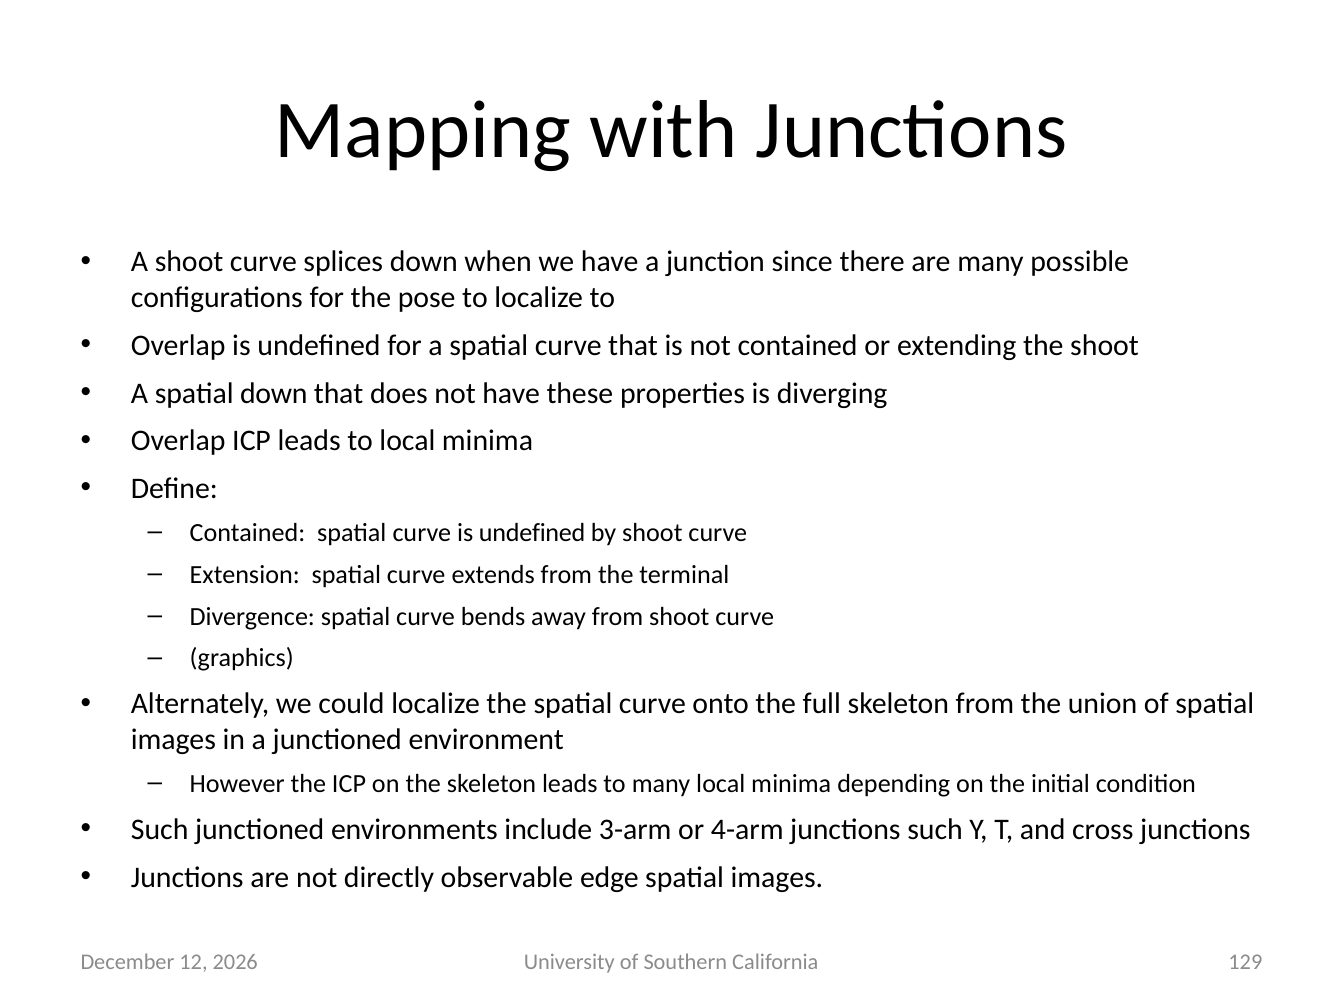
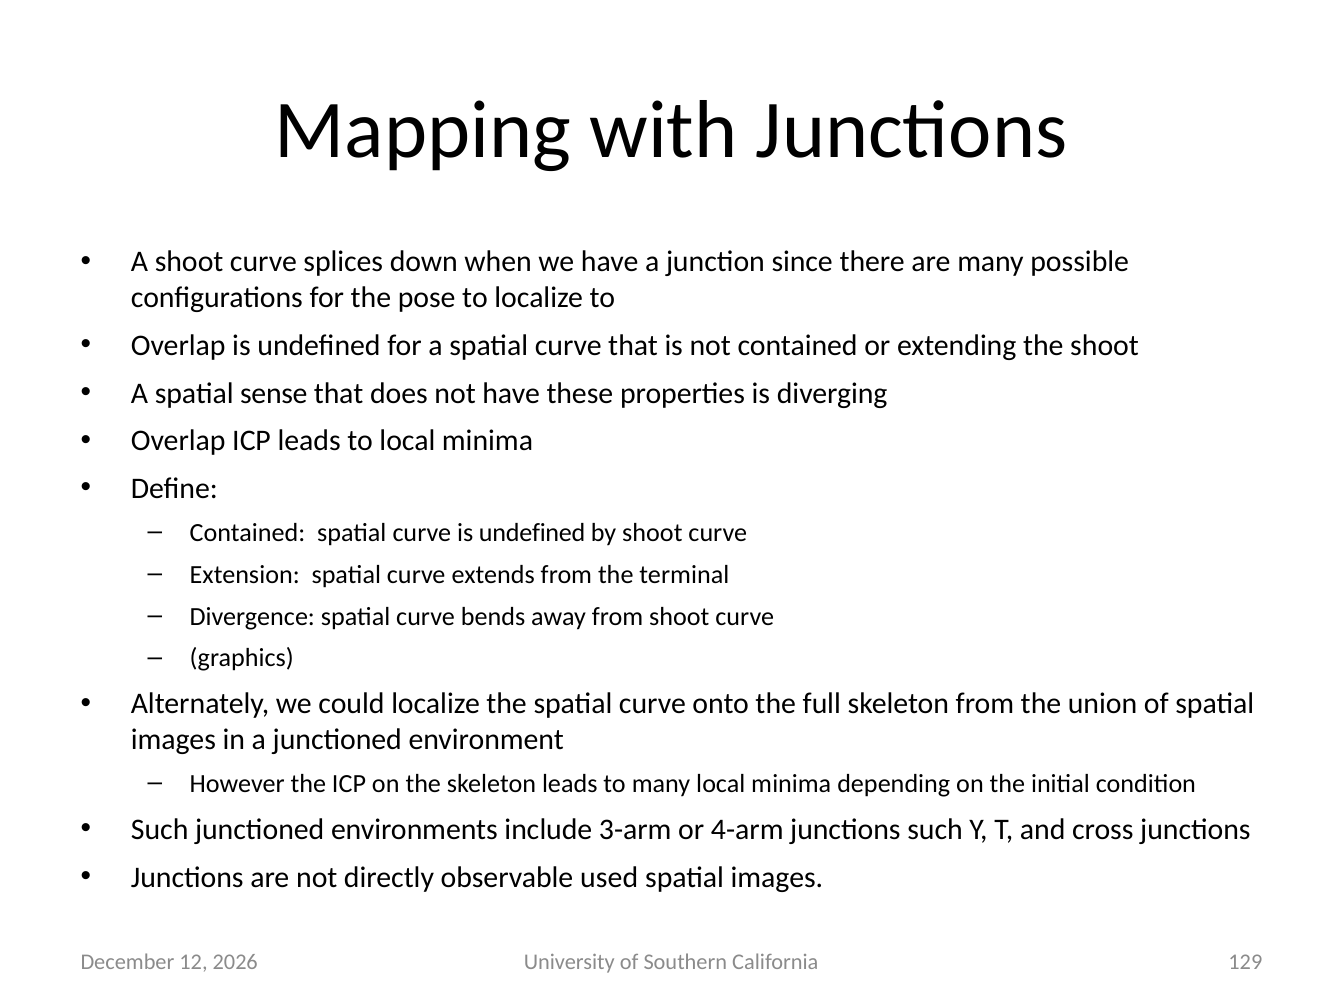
spatial down: down -> sense
edge: edge -> used
